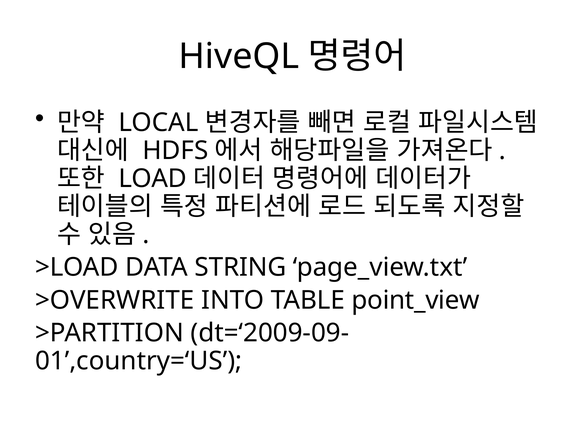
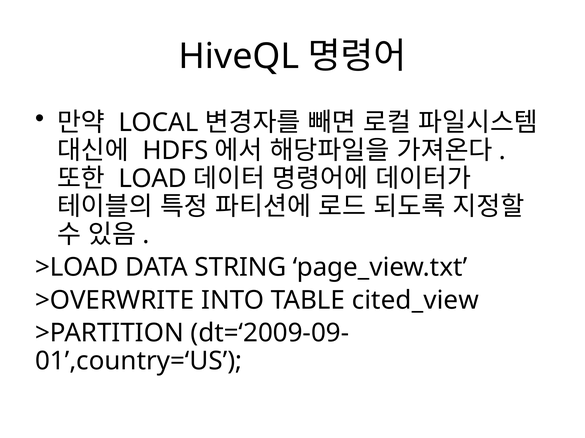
point_view: point_view -> cited_view
